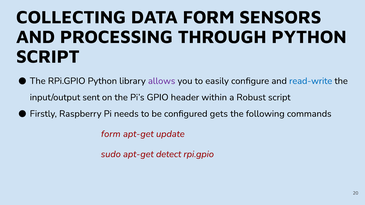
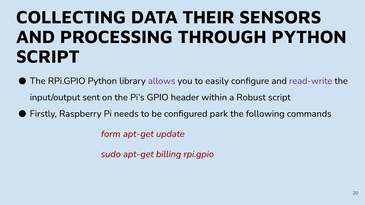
DATA FORM: FORM -> THEIR
read-write colour: blue -> purple
gets: gets -> park
detect: detect -> billing
